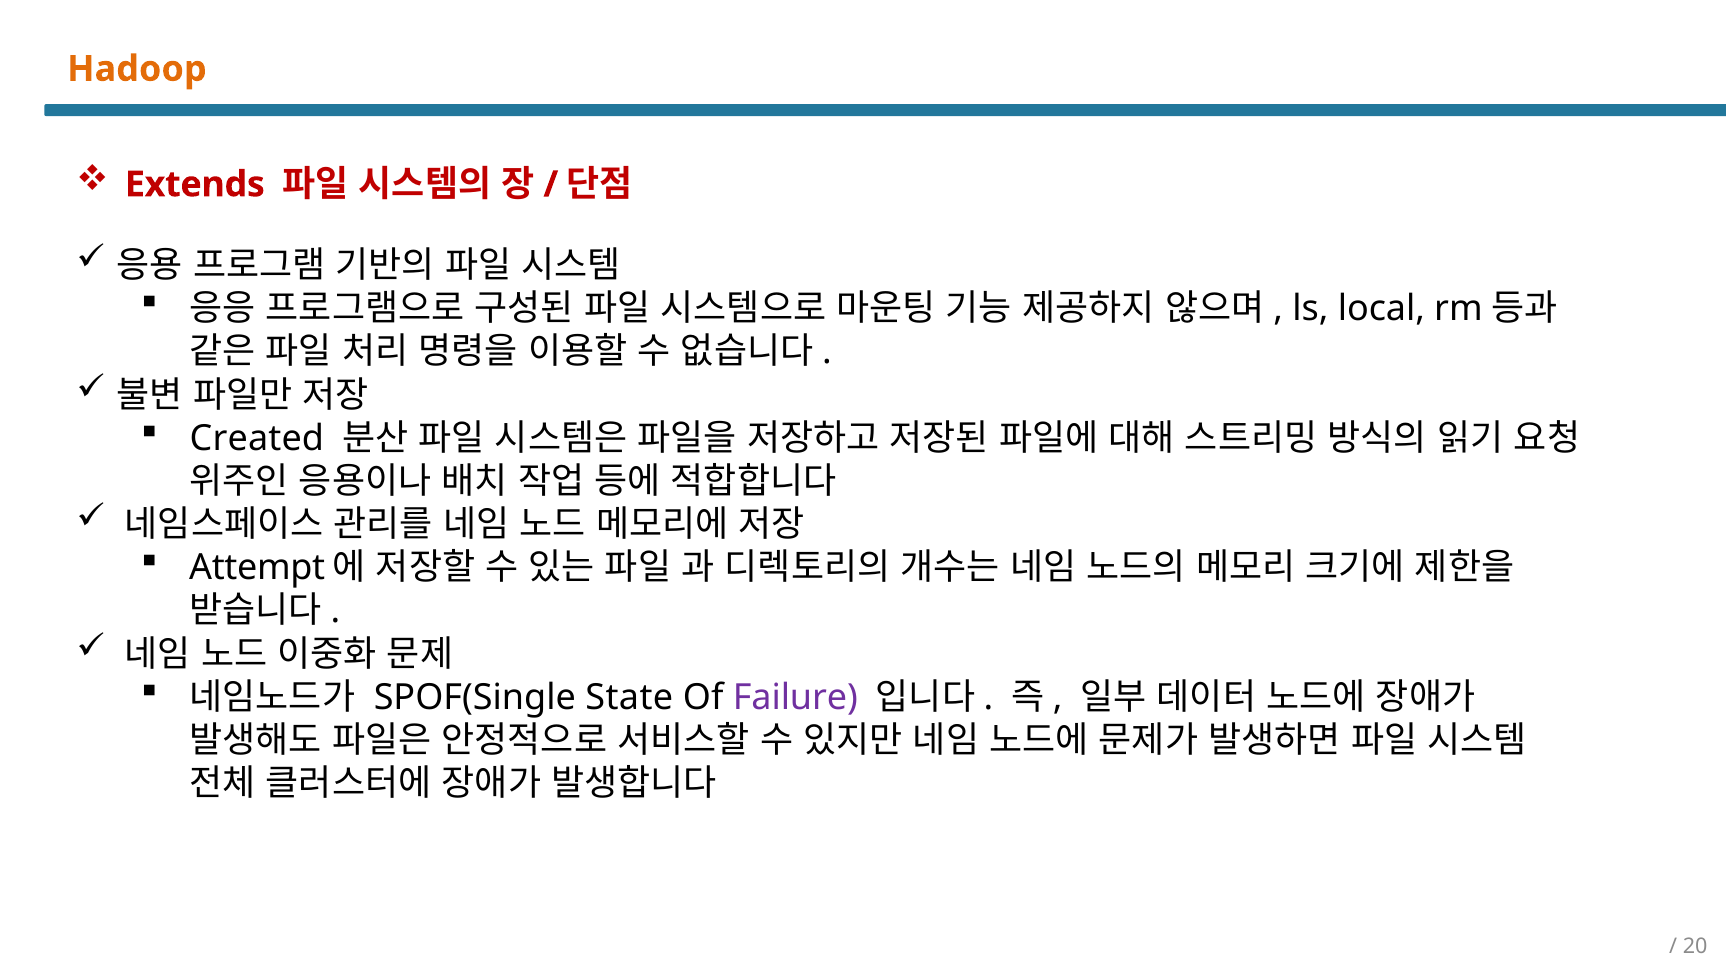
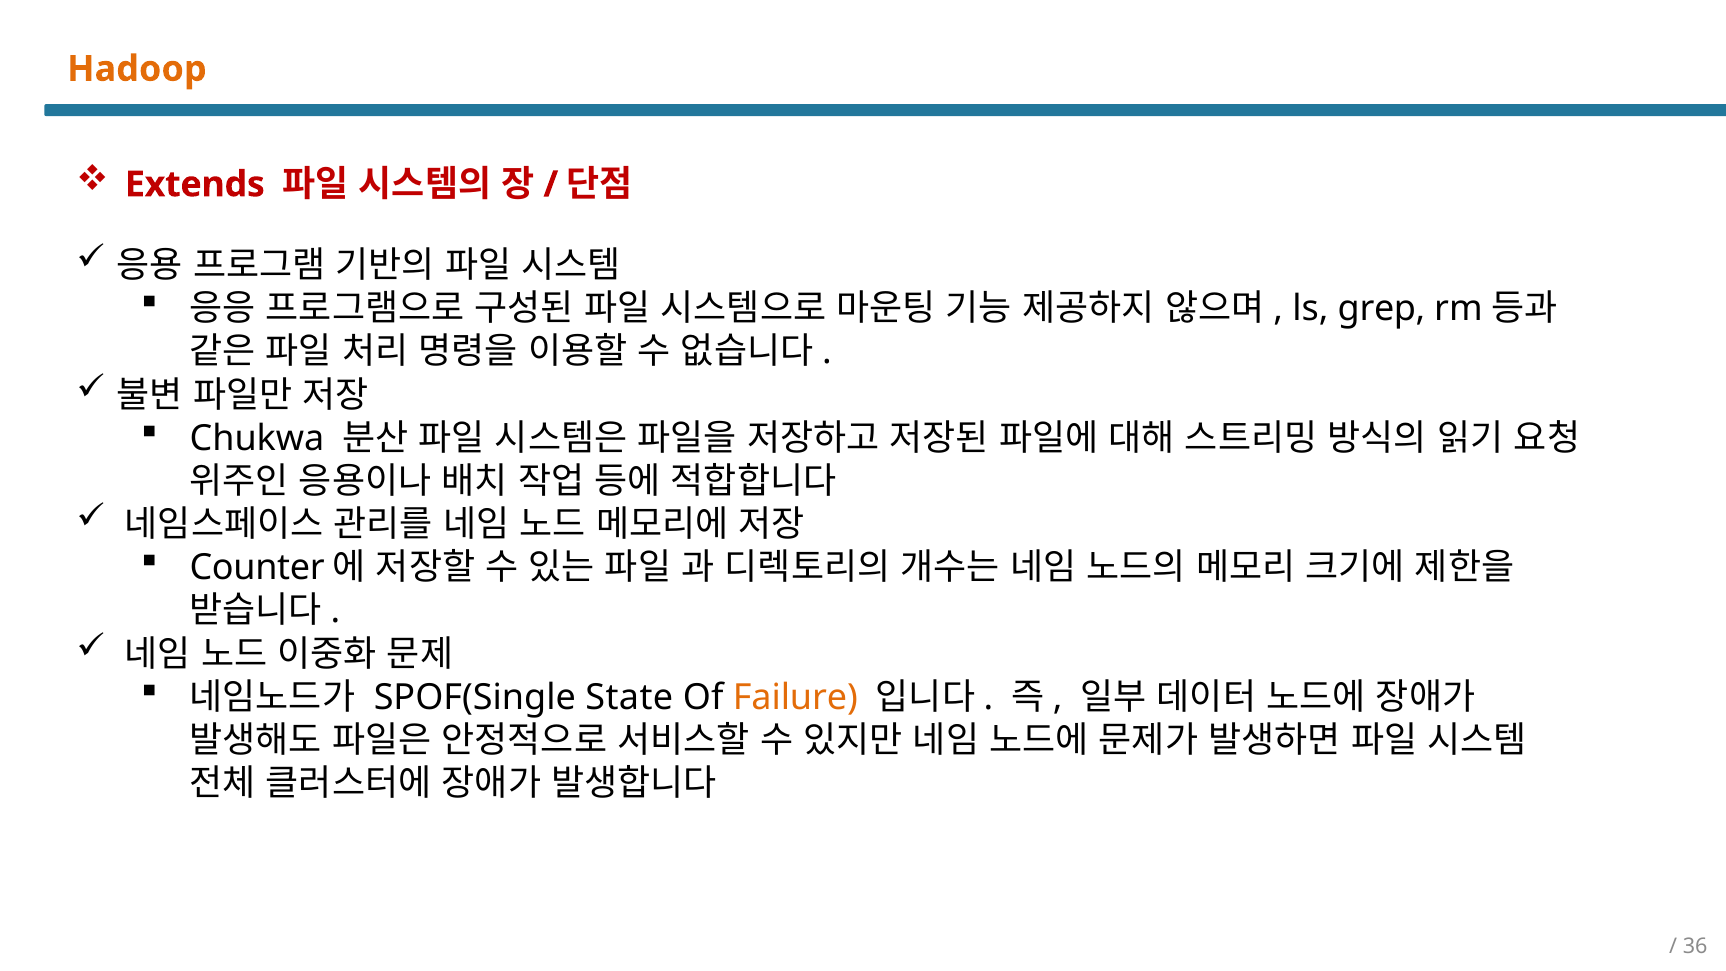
local: local -> grep
Created: Created -> Chukwa
Attempt: Attempt -> Counter
Failure colour: purple -> orange
20: 20 -> 36
